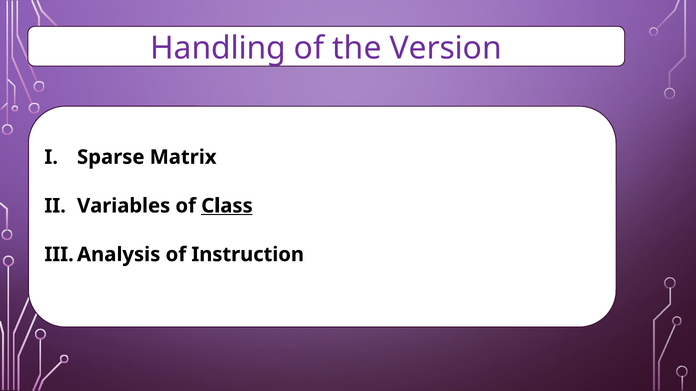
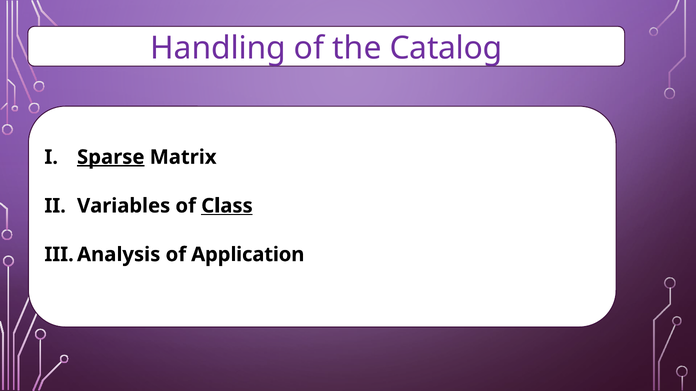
Version: Version -> Catalog
Sparse underline: none -> present
Instruction: Instruction -> Application
